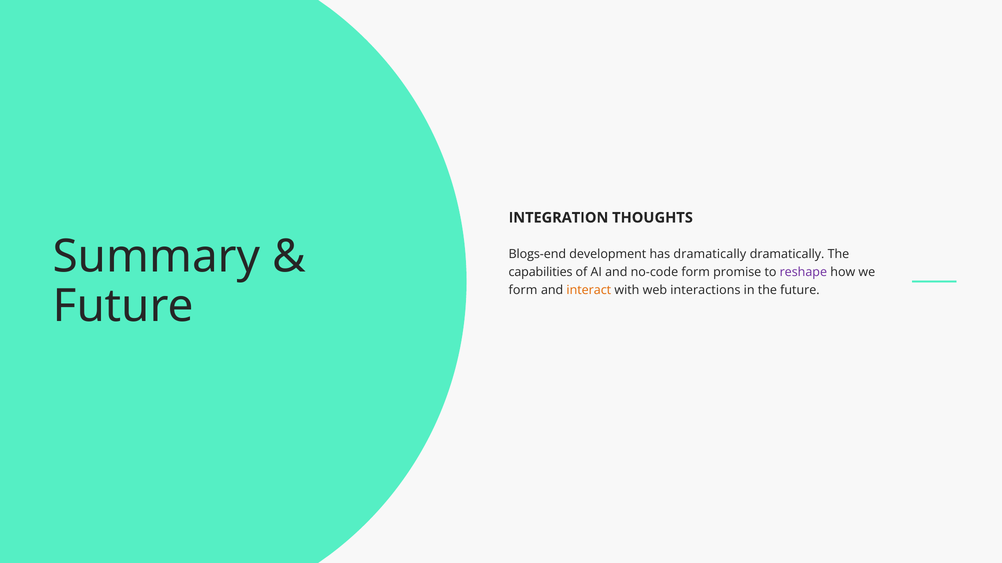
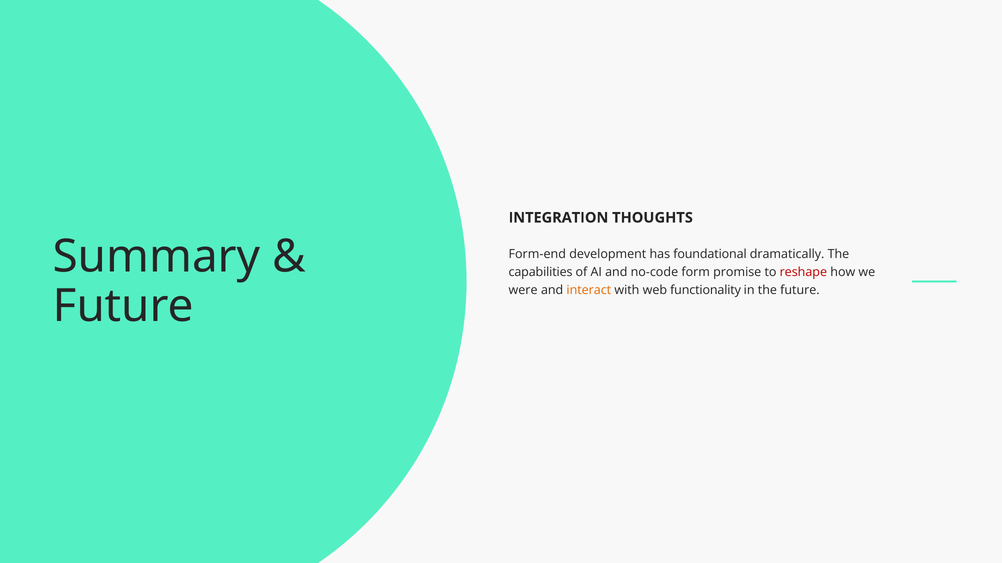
Blogs-end: Blogs-end -> Form-end
has dramatically: dramatically -> foundational
reshape colour: purple -> red
form at (523, 290): form -> were
interactions: interactions -> functionality
